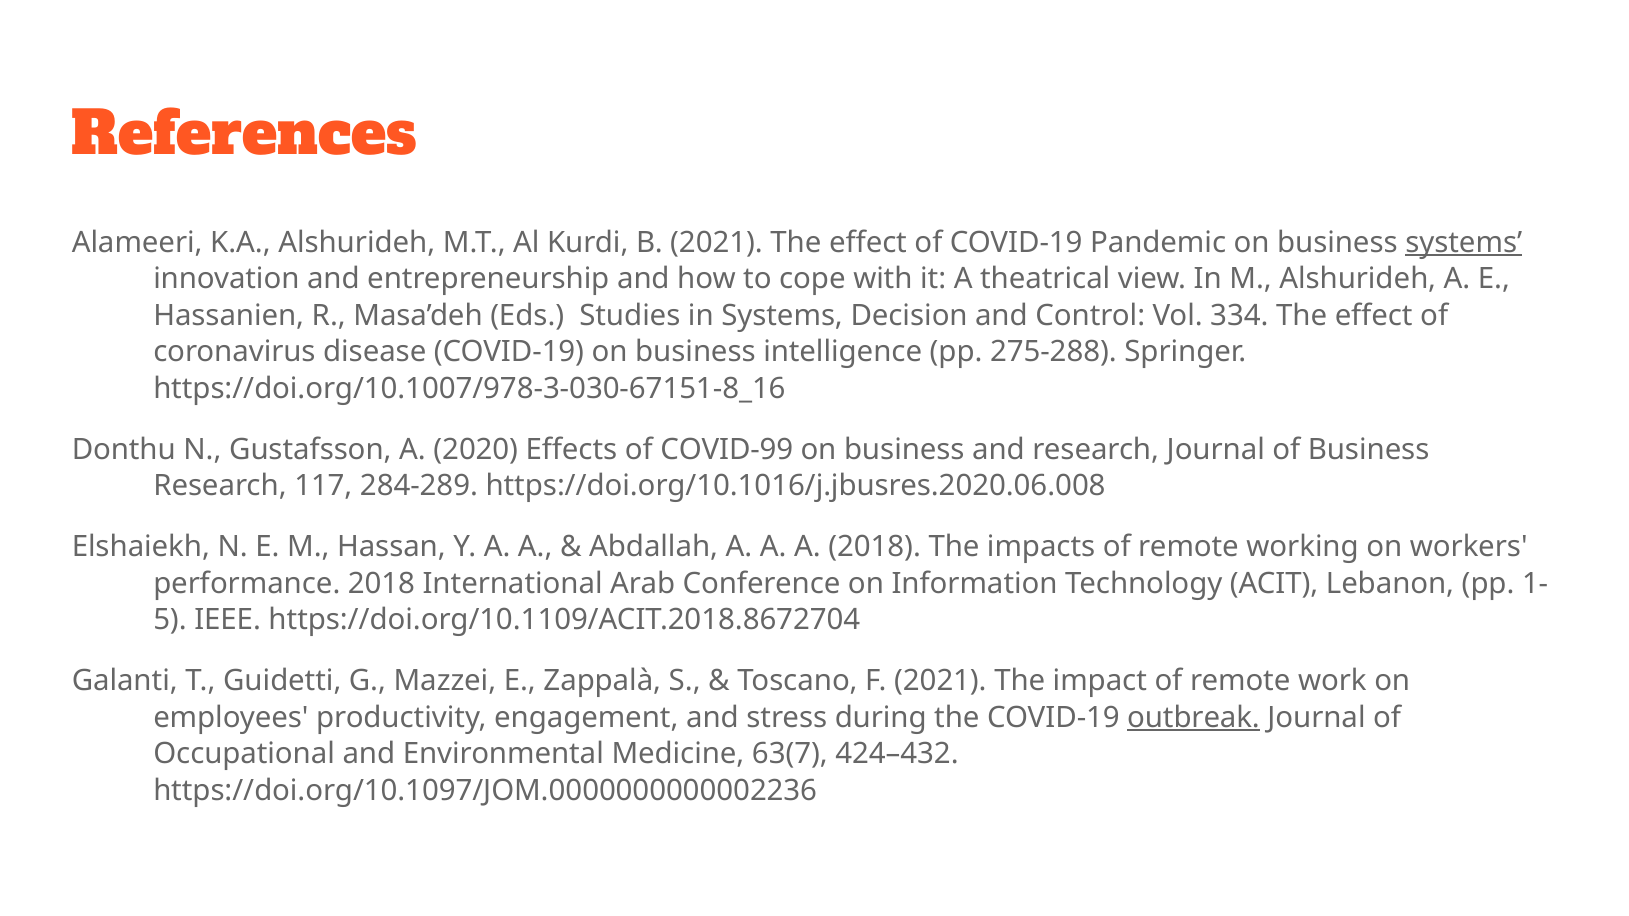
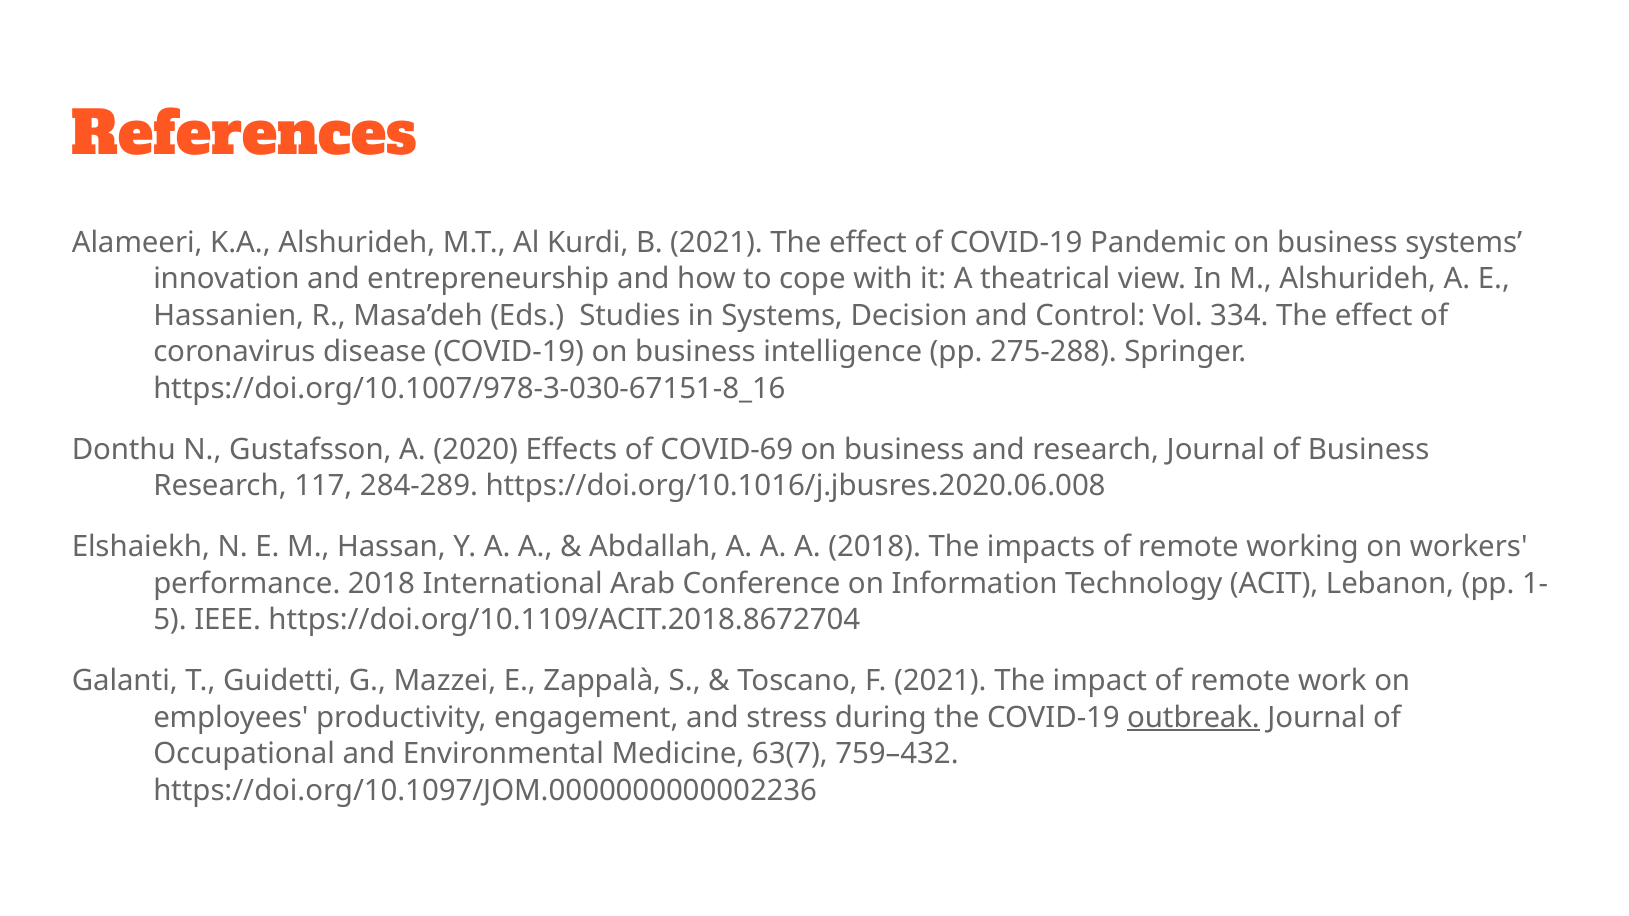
systems at (1464, 243) underline: present -> none
COVID-99: COVID-99 -> COVID-69
424–432: 424–432 -> 759–432
